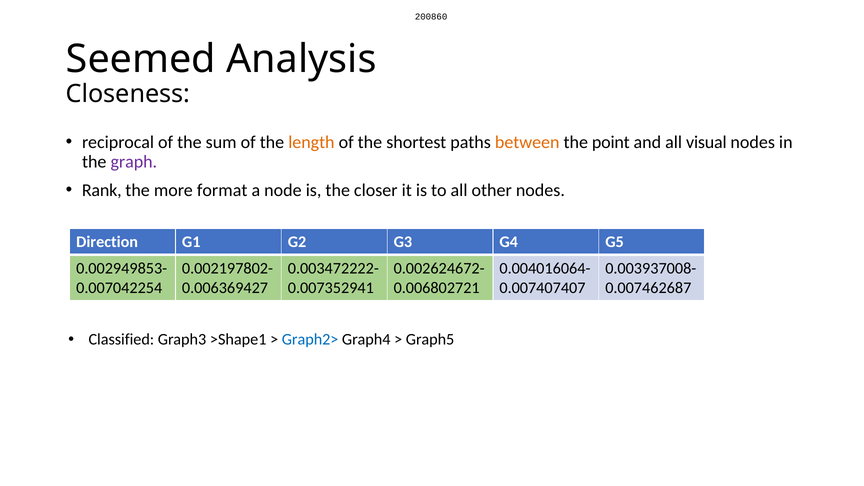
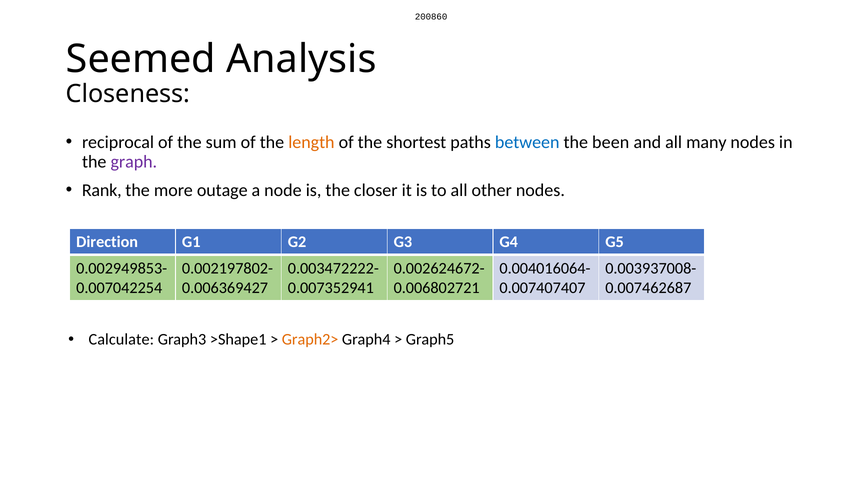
between colour: orange -> blue
point: point -> been
visual: visual -> many
format: format -> outage
Classified: Classified -> Calculate
Graph2> colour: blue -> orange
